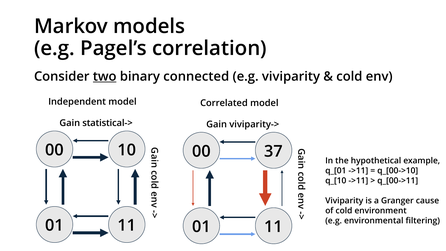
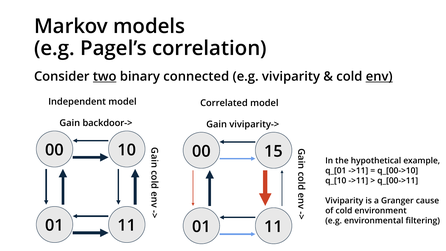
env underline: none -> present
statistical->: statistical-> -> backdoor->
37: 37 -> 15
